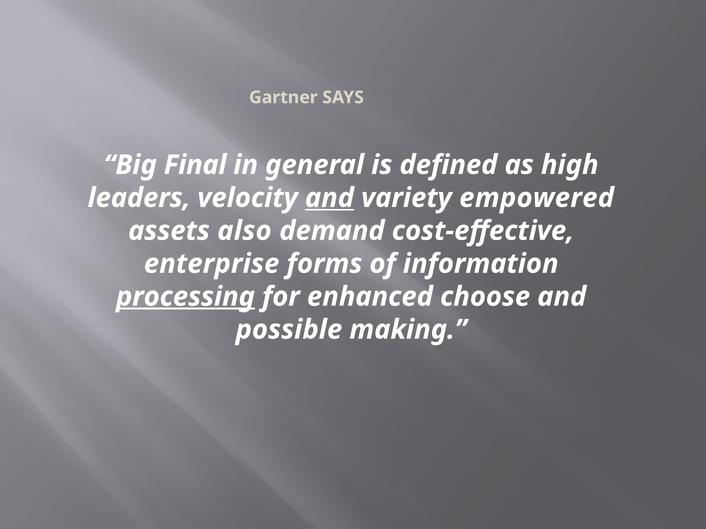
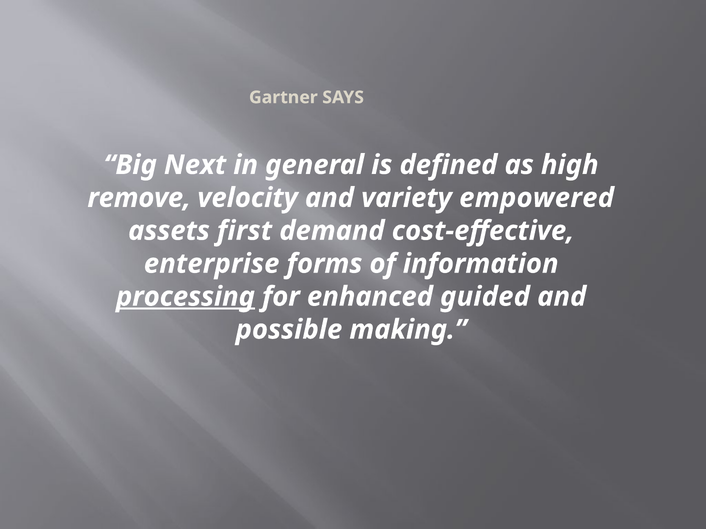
Final: Final -> Next
leaders: leaders -> remove
and at (330, 198) underline: present -> none
also: also -> first
choose: choose -> guided
